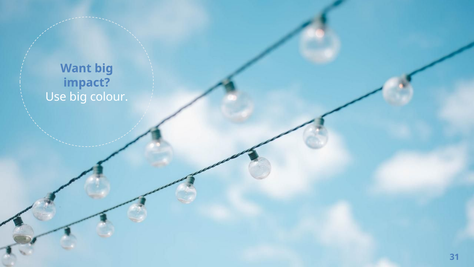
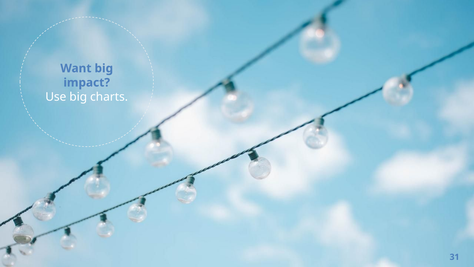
colour: colour -> charts
